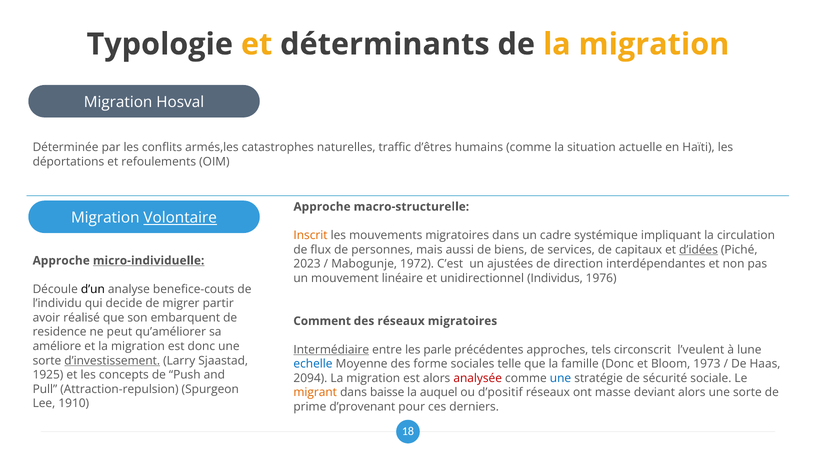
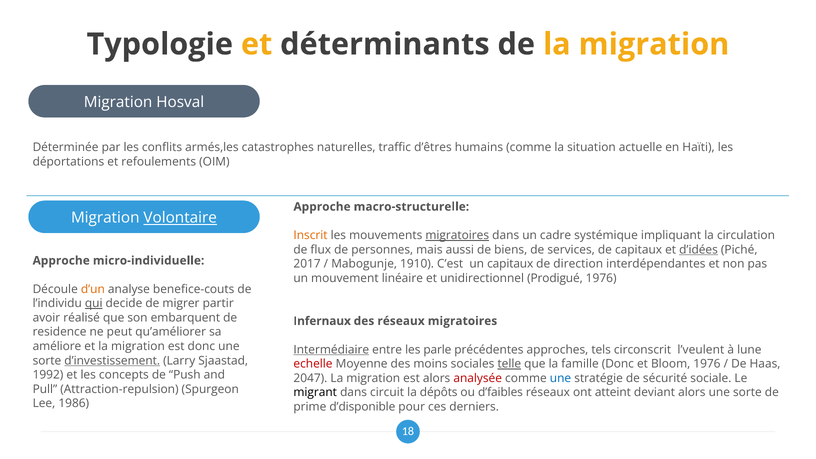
migratoires at (457, 235) underline: none -> present
micro-individuelle underline: present -> none
2023: 2023 -> 2017
1972: 1972 -> 1910
un ajustées: ajustées -> capitaux
Individus: Individus -> Prodigué
d’un colour: black -> orange
qui underline: none -> present
Comment: Comment -> Infernaux
echelle colour: blue -> red
forme: forme -> moins
telle underline: none -> present
Bloom 1973: 1973 -> 1976
1925: 1925 -> 1992
2094: 2094 -> 2047
migrant colour: orange -> black
baisse: baisse -> circuit
auquel: auquel -> dépôts
d’positif: d’positif -> d’faibles
masse: masse -> atteint
1910: 1910 -> 1986
d’provenant: d’provenant -> d’disponible
